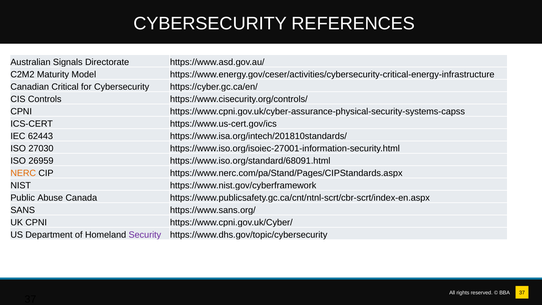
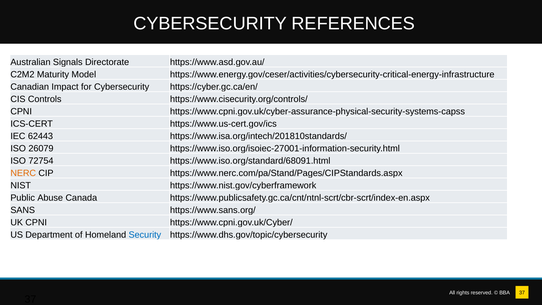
Critical: Critical -> Impact
27030: 27030 -> 26079
26959: 26959 -> 72754
Security colour: purple -> blue
